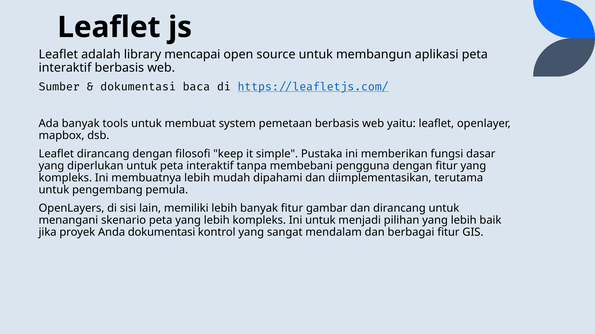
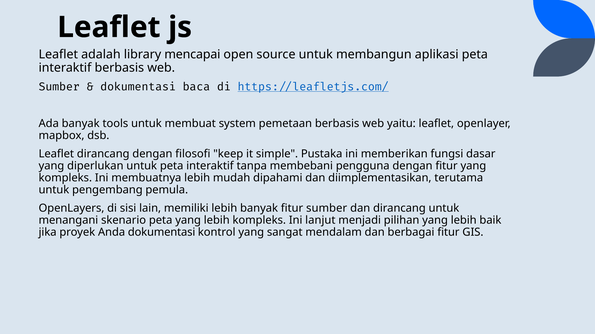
fitur gambar: gambar -> sumber
Ini untuk: untuk -> lanjut
